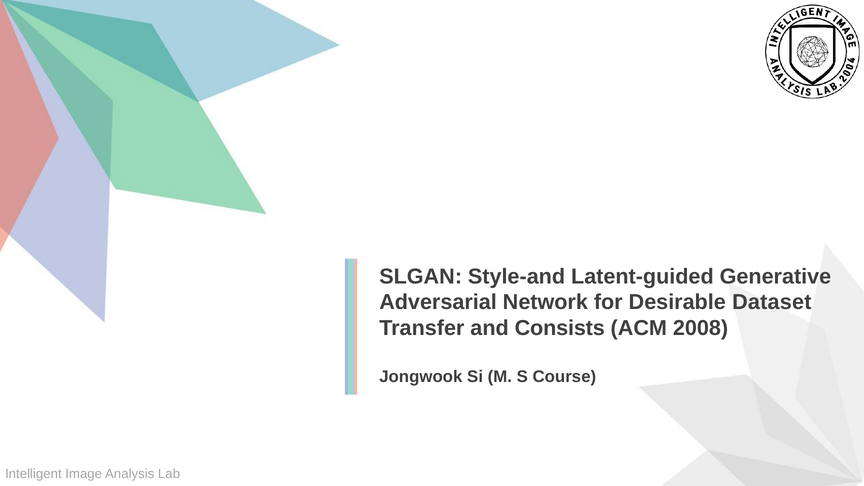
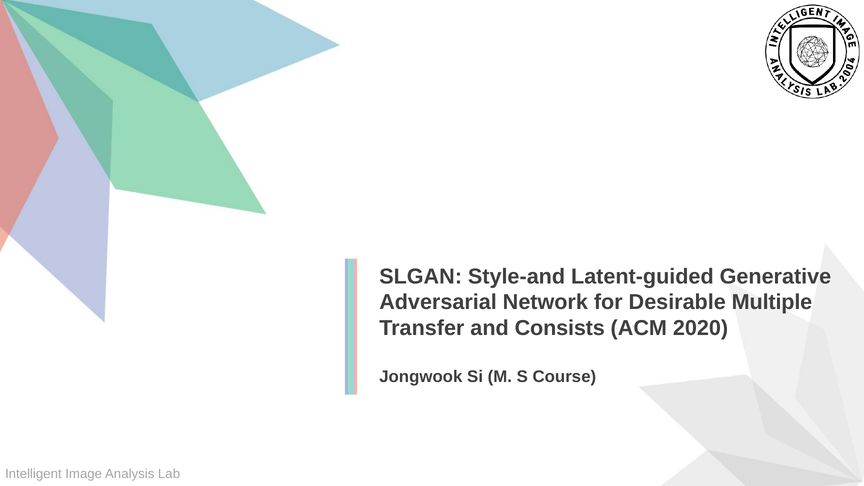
Dataset: Dataset -> Multiple
2008: 2008 -> 2020
